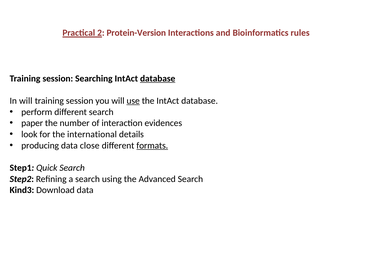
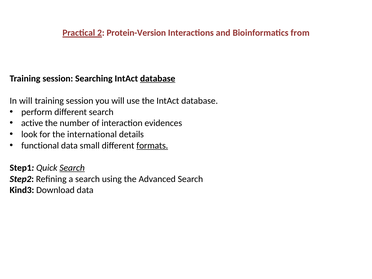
rules: rules -> from
use underline: present -> none
paper: paper -> active
producing: producing -> functional
close: close -> small
Search at (72, 168) underline: none -> present
